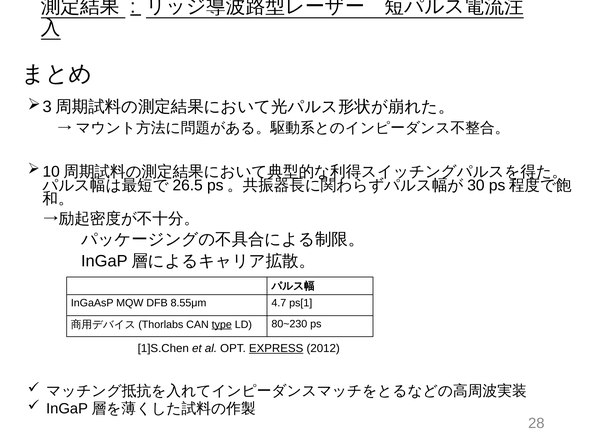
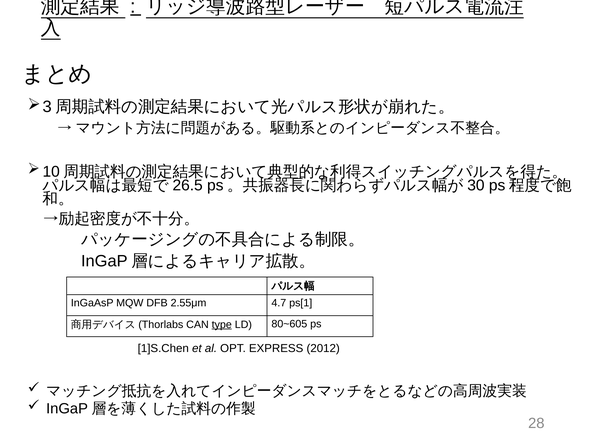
8.55μm: 8.55μm -> 2.55μm
80~230: 80~230 -> 80~605
EXPRESS underline: present -> none
